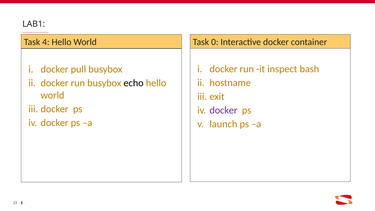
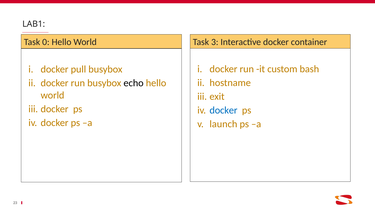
4: 4 -> 0
0: 0 -> 3
inspect: inspect -> custom
docker at (223, 110) colour: purple -> blue
